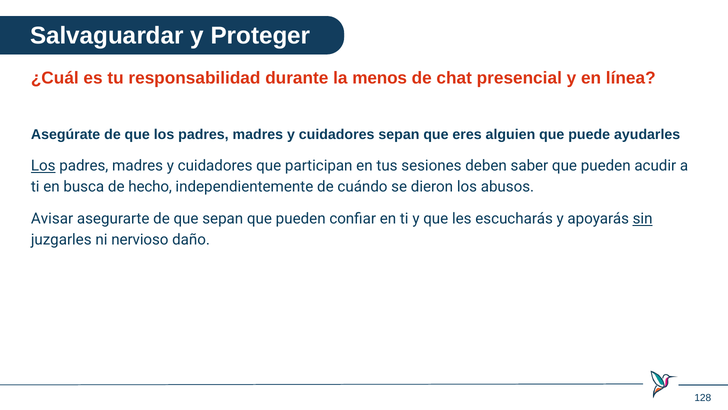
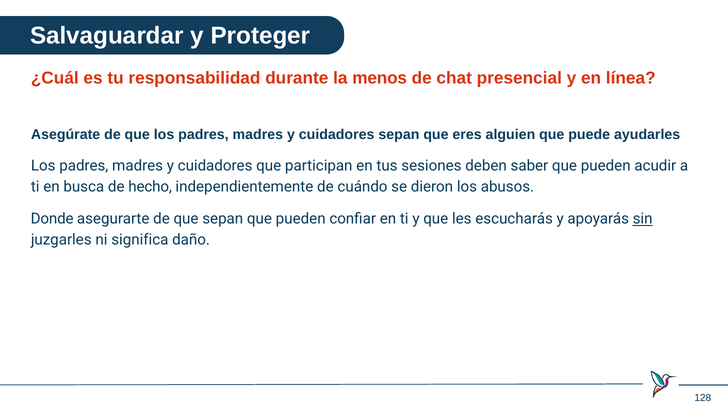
Los at (43, 166) underline: present -> none
Avisar: Avisar -> Donde
nervioso: nervioso -> significa
